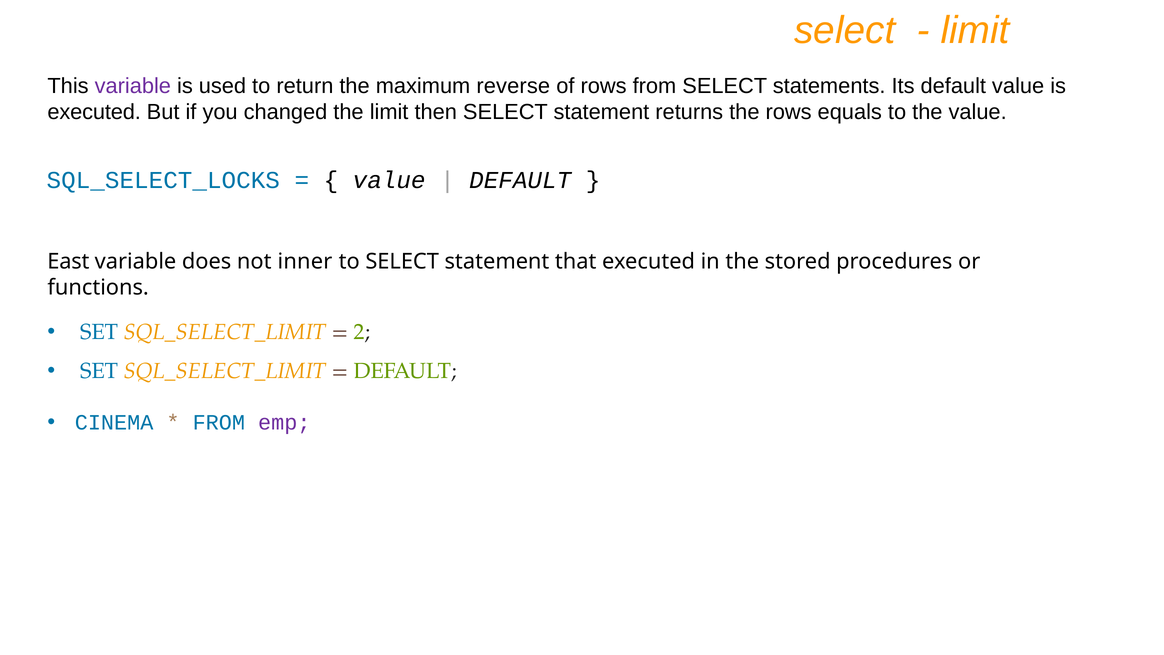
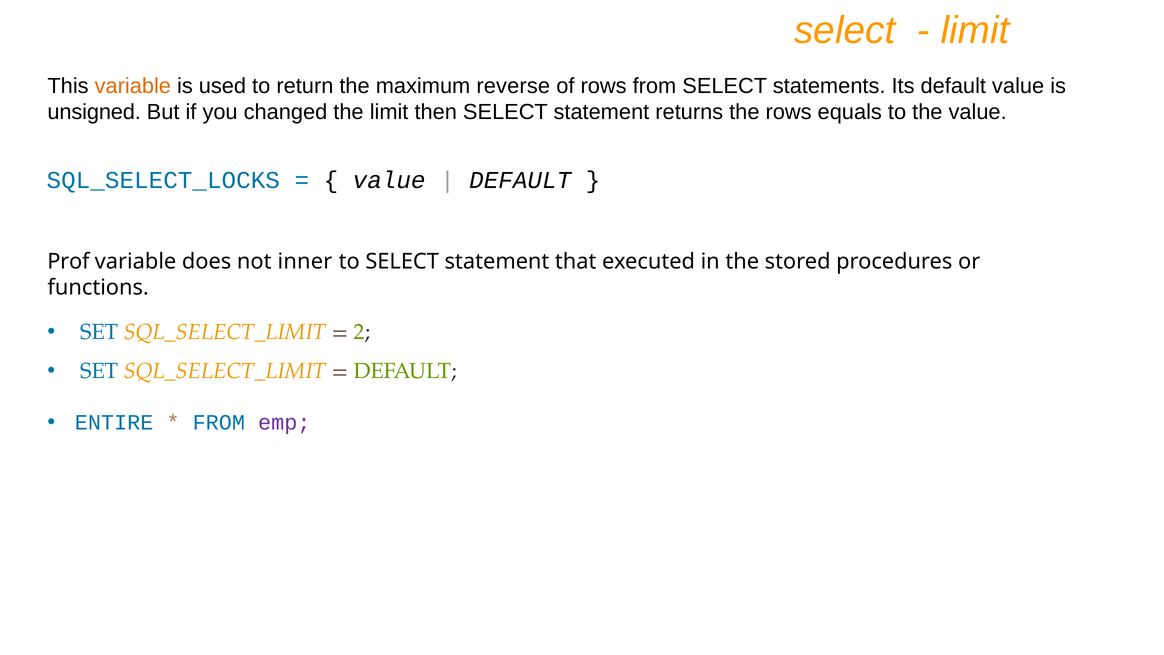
variable at (133, 86) colour: purple -> orange
executed at (94, 112): executed -> unsigned
East: East -> Prof
CINEMA: CINEMA -> ENTIRE
